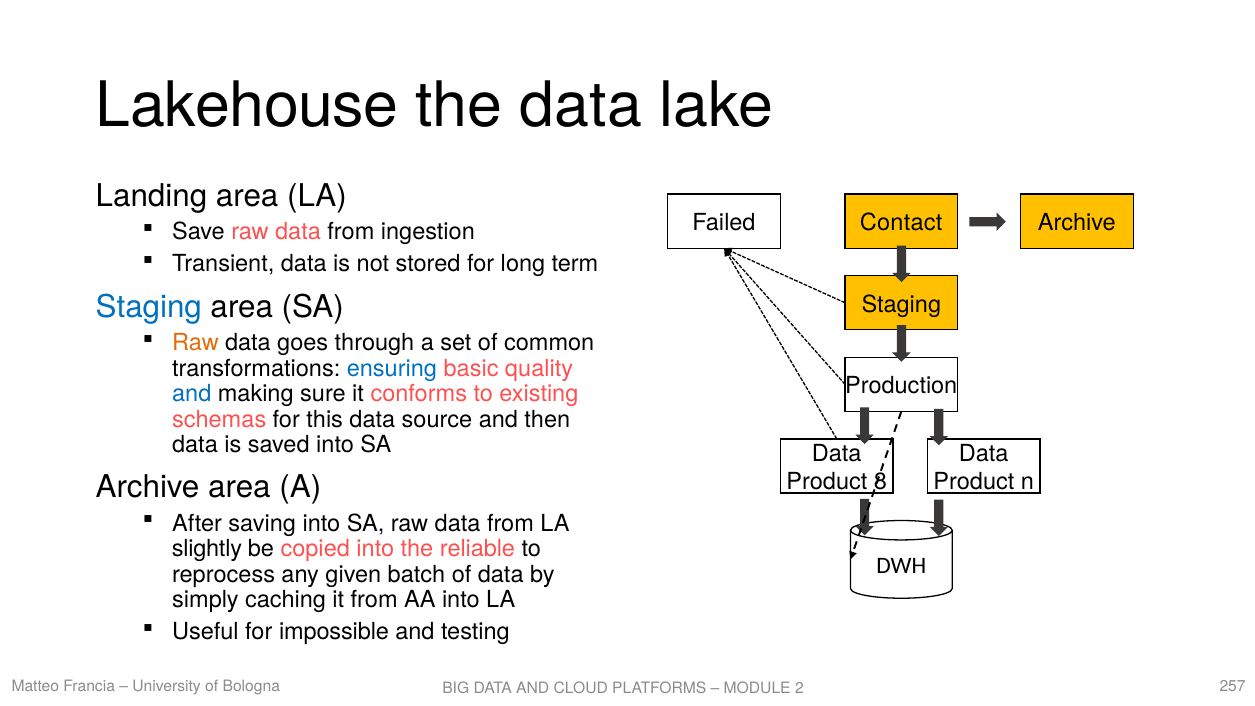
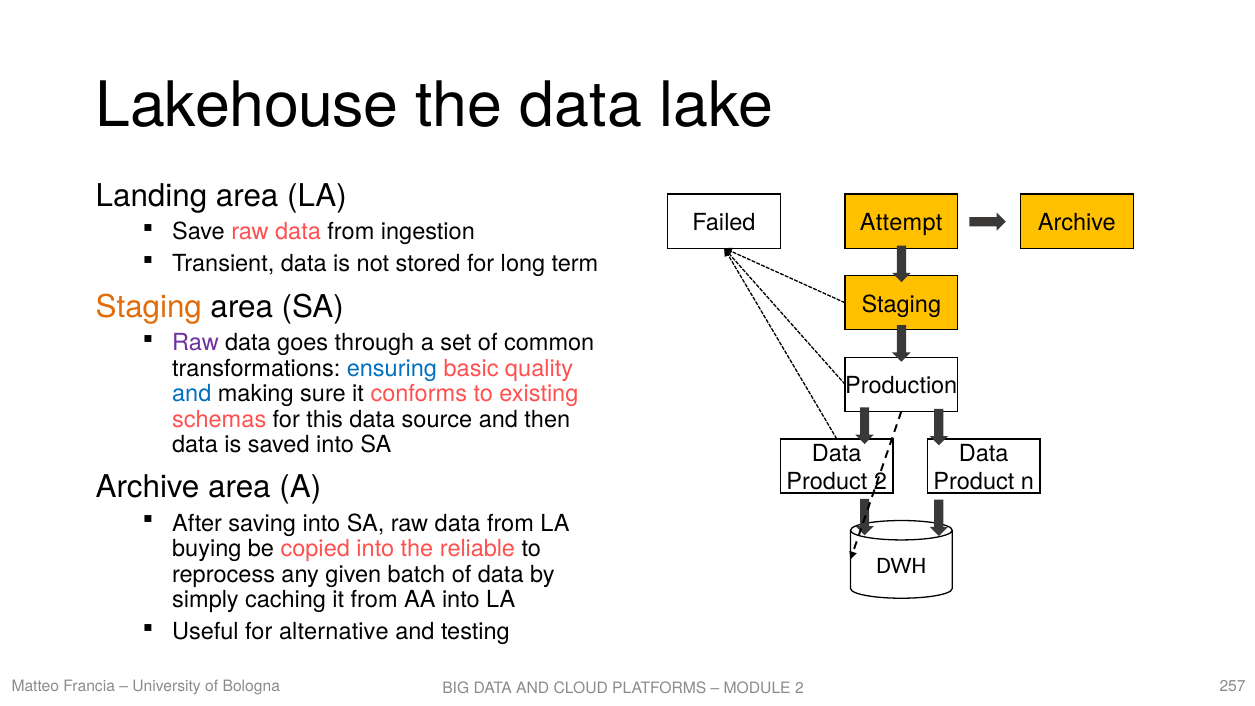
Contact: Contact -> Attempt
Staging at (149, 307) colour: blue -> orange
Raw at (195, 343) colour: orange -> purple
Product 8: 8 -> 2
slightly: slightly -> buying
impossible: impossible -> alternative
